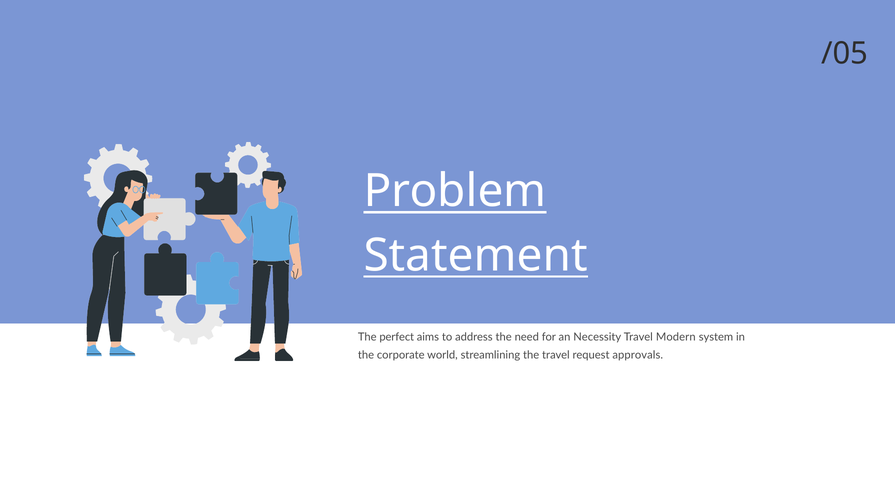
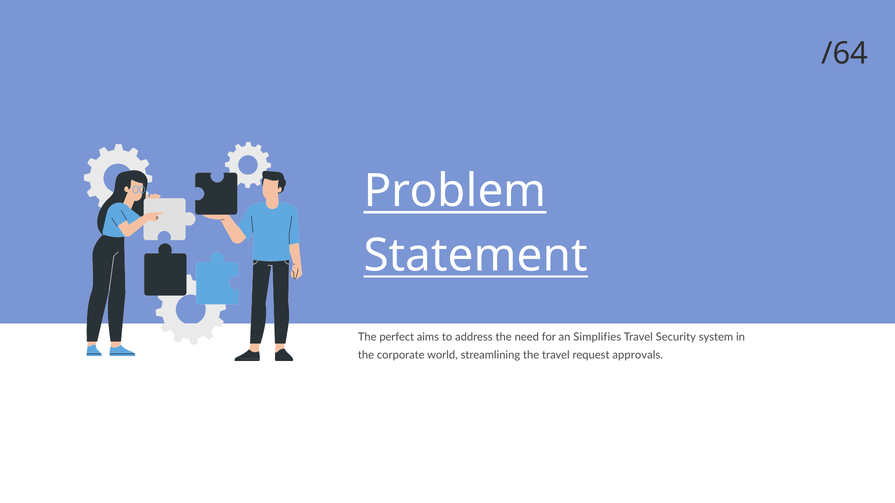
/05: /05 -> /64
Necessity: Necessity -> Simplifies
Modern: Modern -> Security
